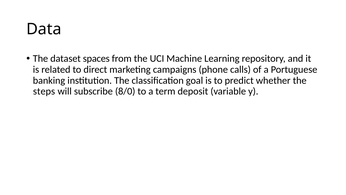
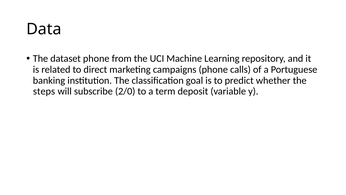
dataset spaces: spaces -> phone
8/0: 8/0 -> 2/0
